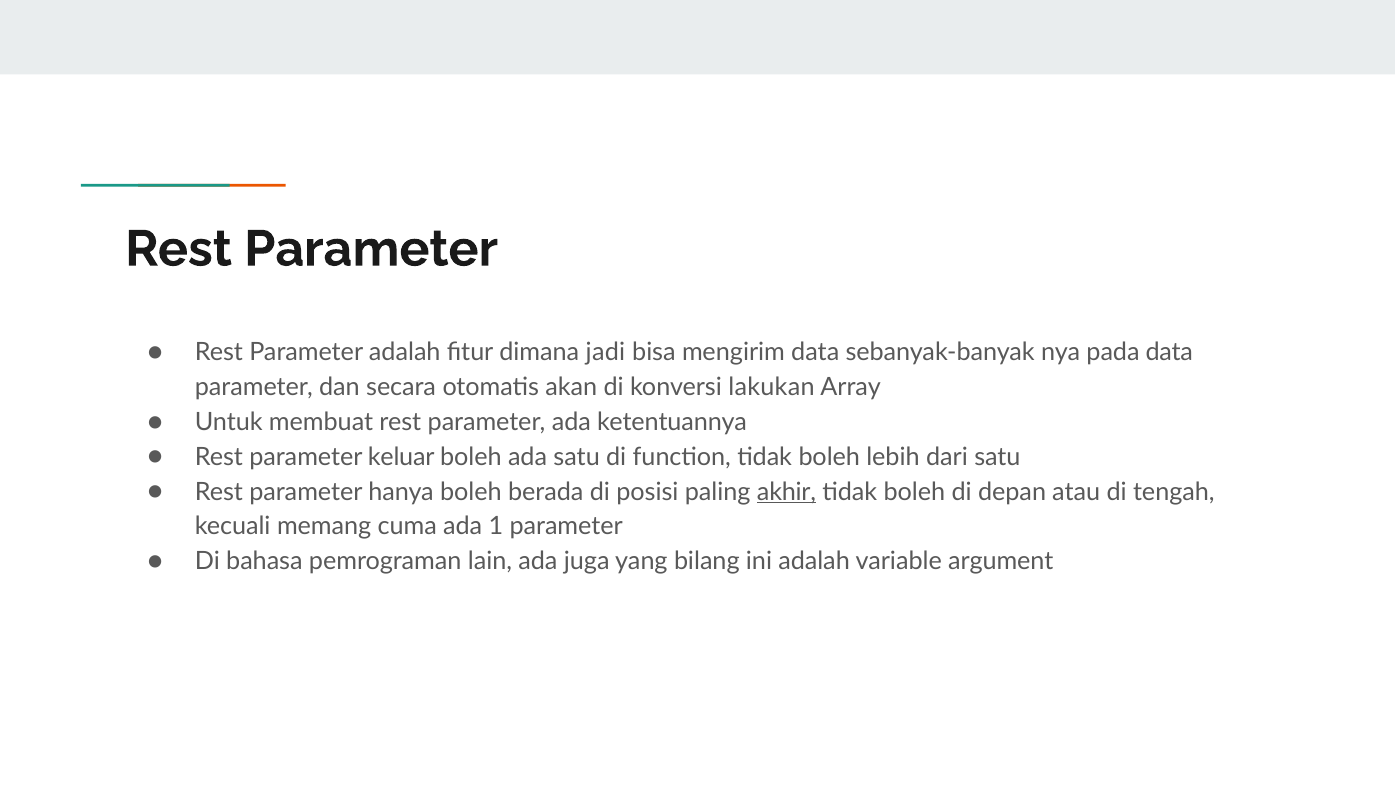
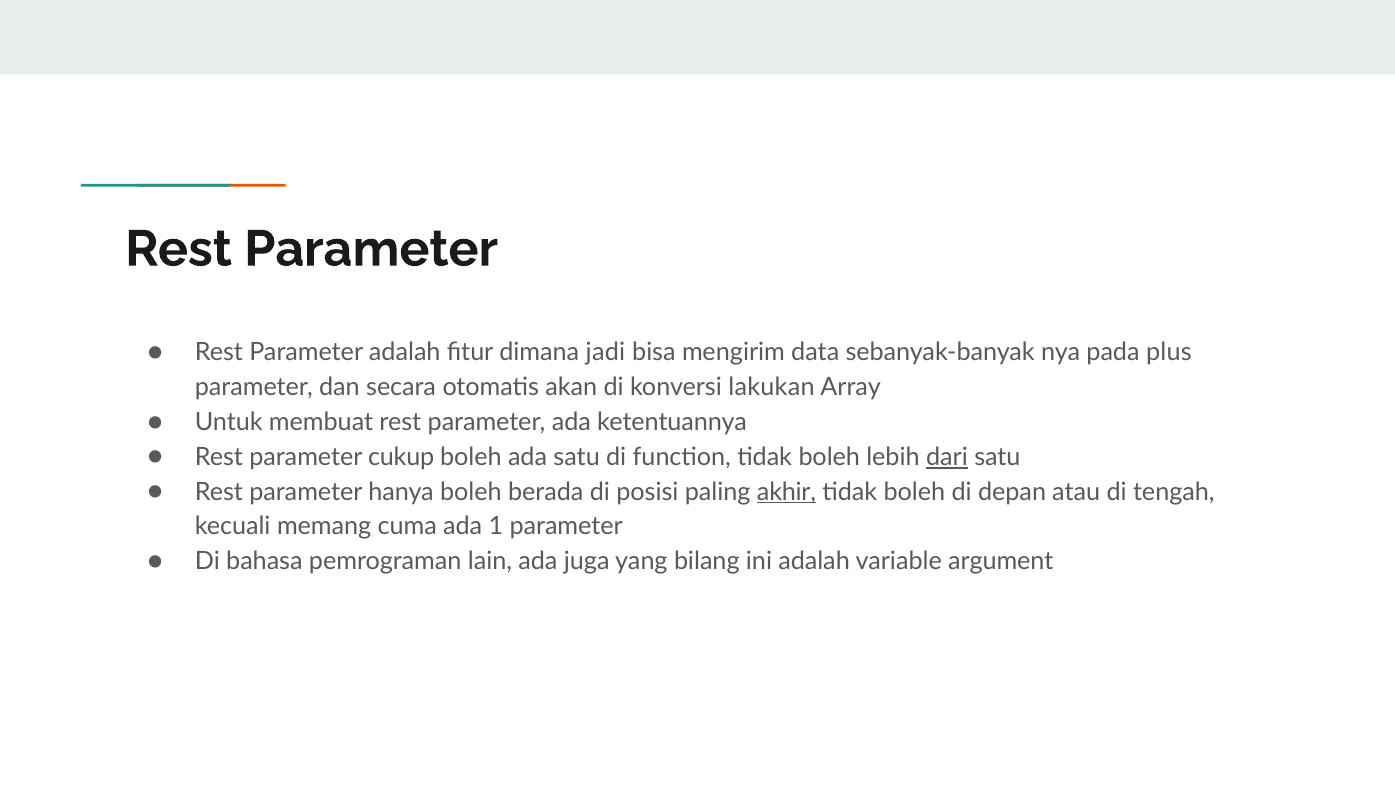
pada data: data -> plus
keluar: keluar -> cukup
dari underline: none -> present
